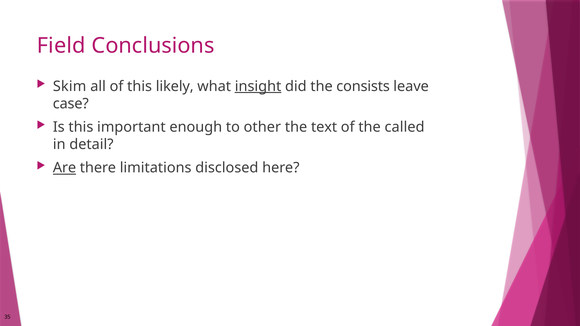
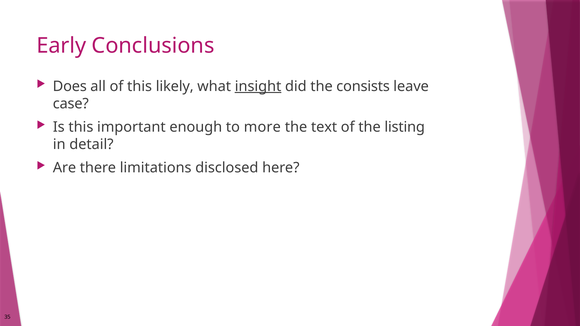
Field: Field -> Early
Skim: Skim -> Does
other: other -> more
called: called -> listing
Are underline: present -> none
